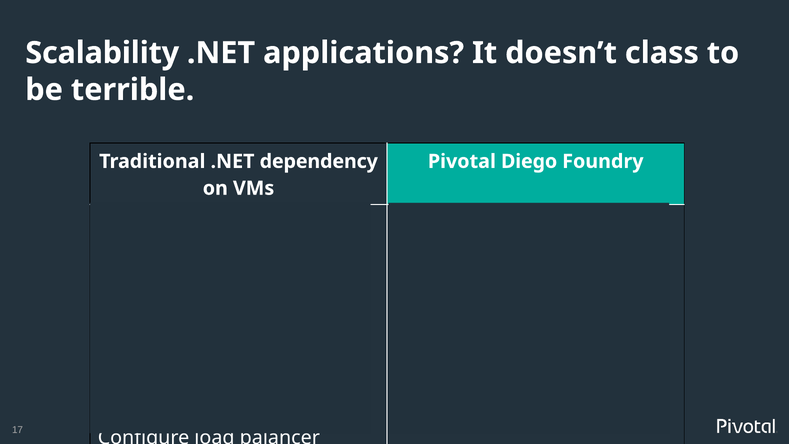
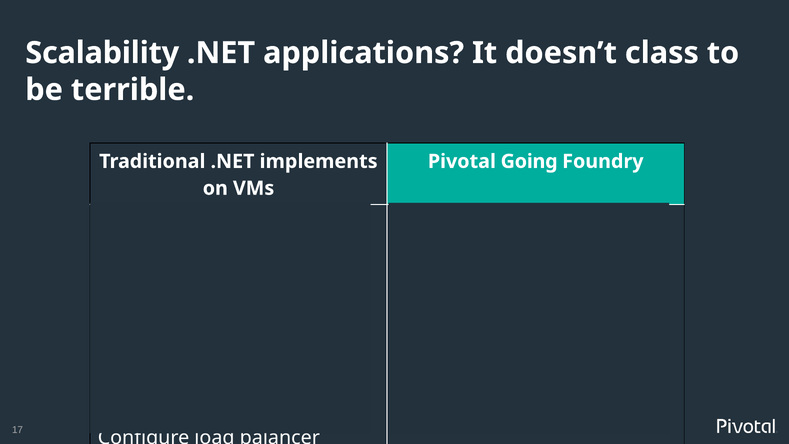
dependency: dependency -> implements
Diego: Diego -> Going
